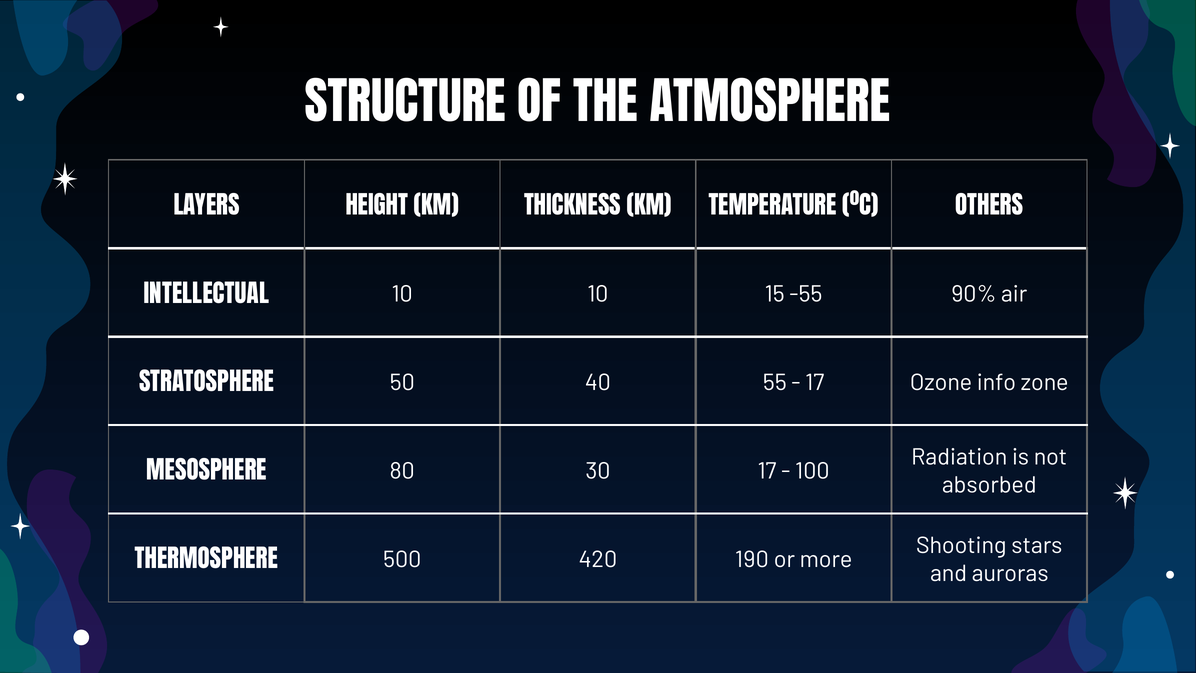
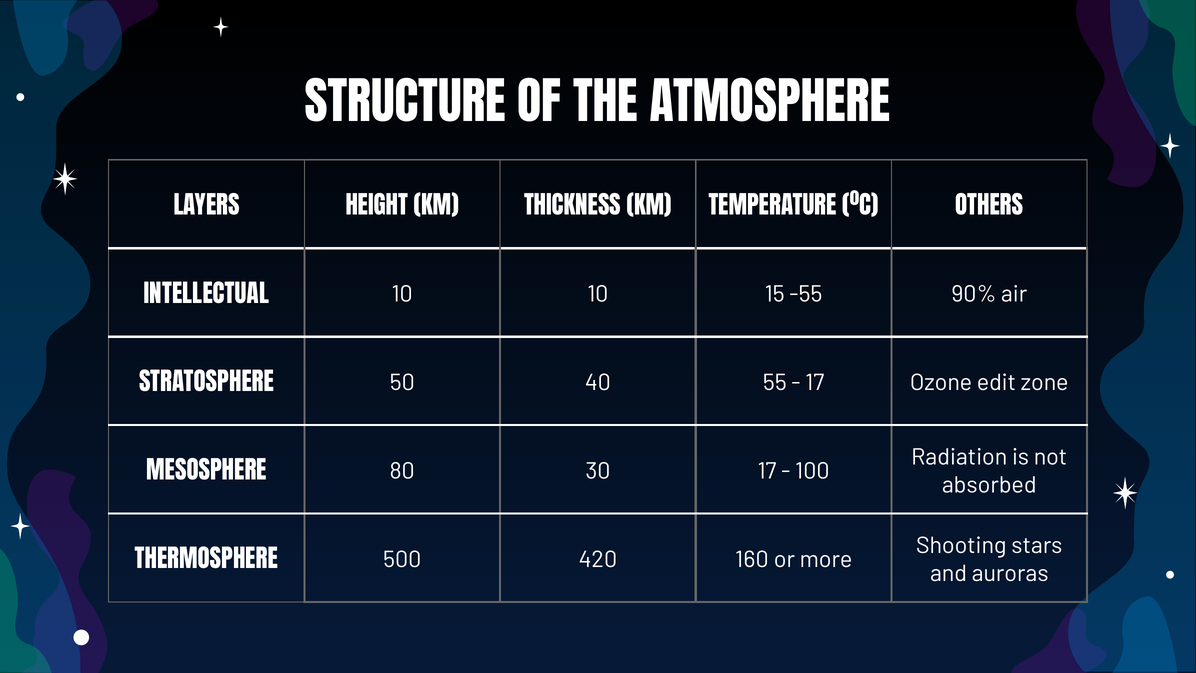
info: info -> edit
190: 190 -> 160
